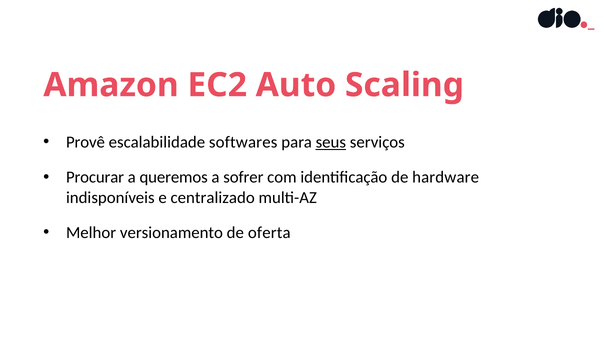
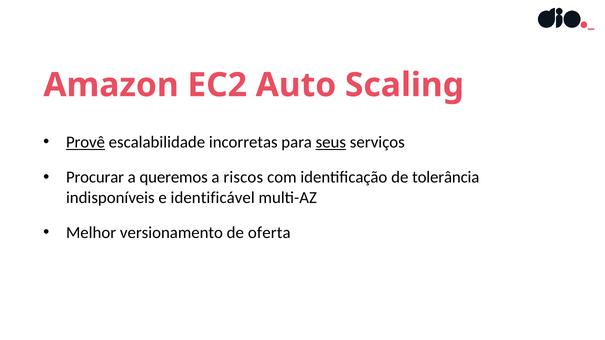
Provê underline: none -> present
softwares: softwares -> incorretas
sofrer: sofrer -> riscos
hardware: hardware -> tolerância
centralizado: centralizado -> identificável
